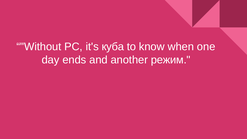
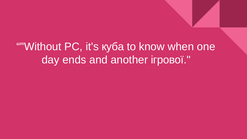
режим: режим -> ігрової
